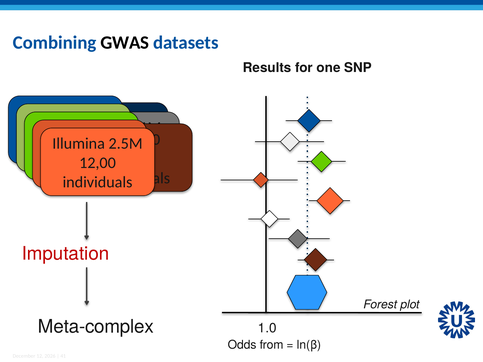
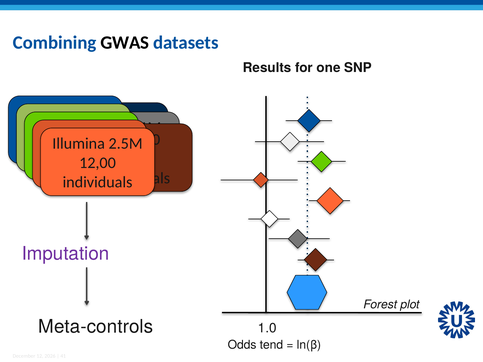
Imputation colour: red -> purple
Meta-complex: Meta-complex -> Meta-controls
from: from -> tend
